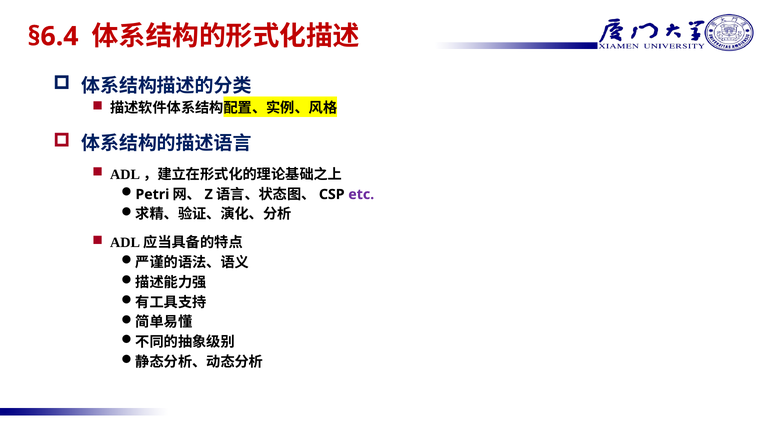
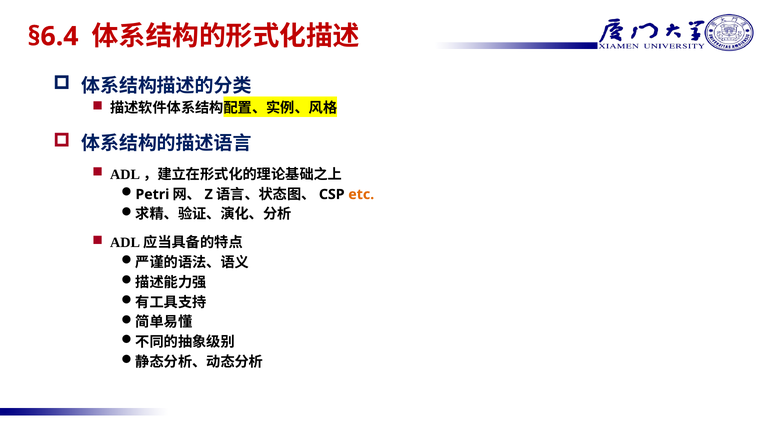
etc colour: purple -> orange
